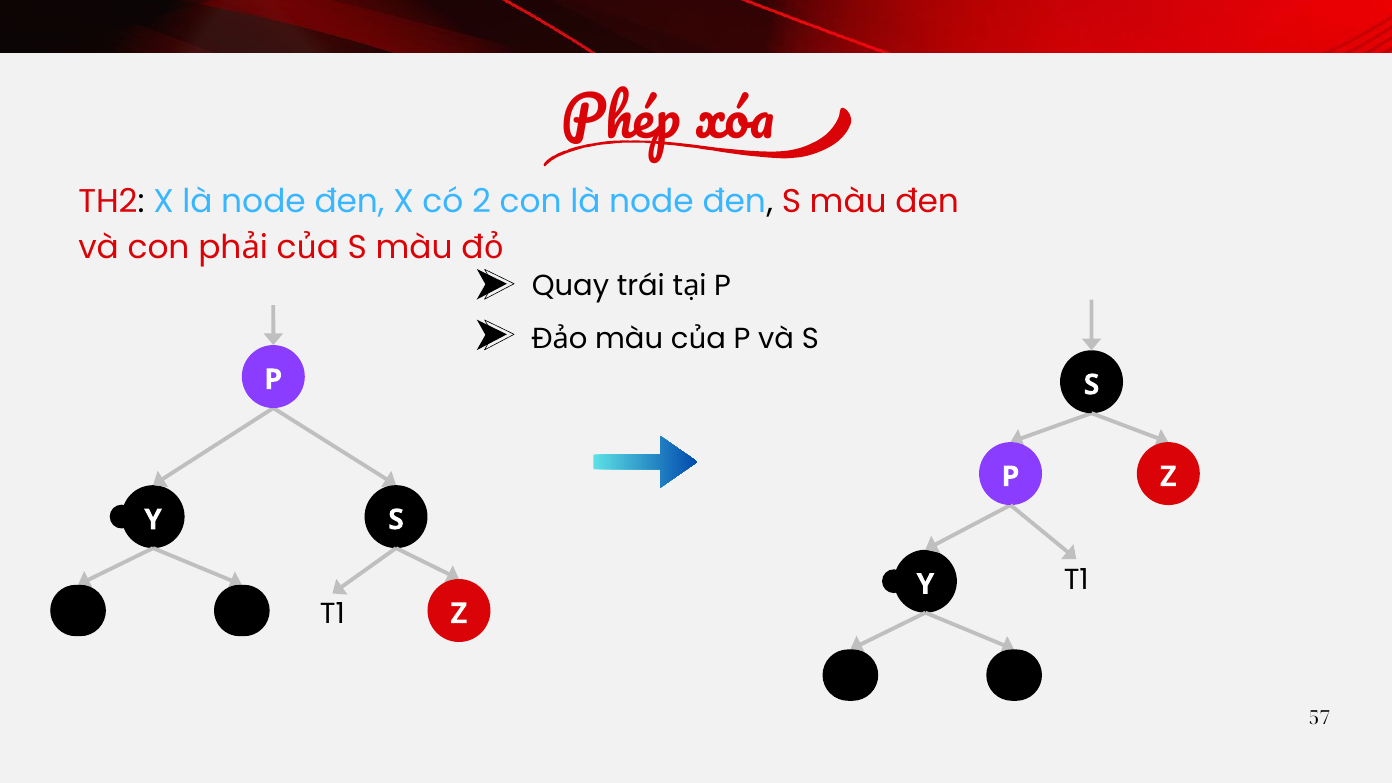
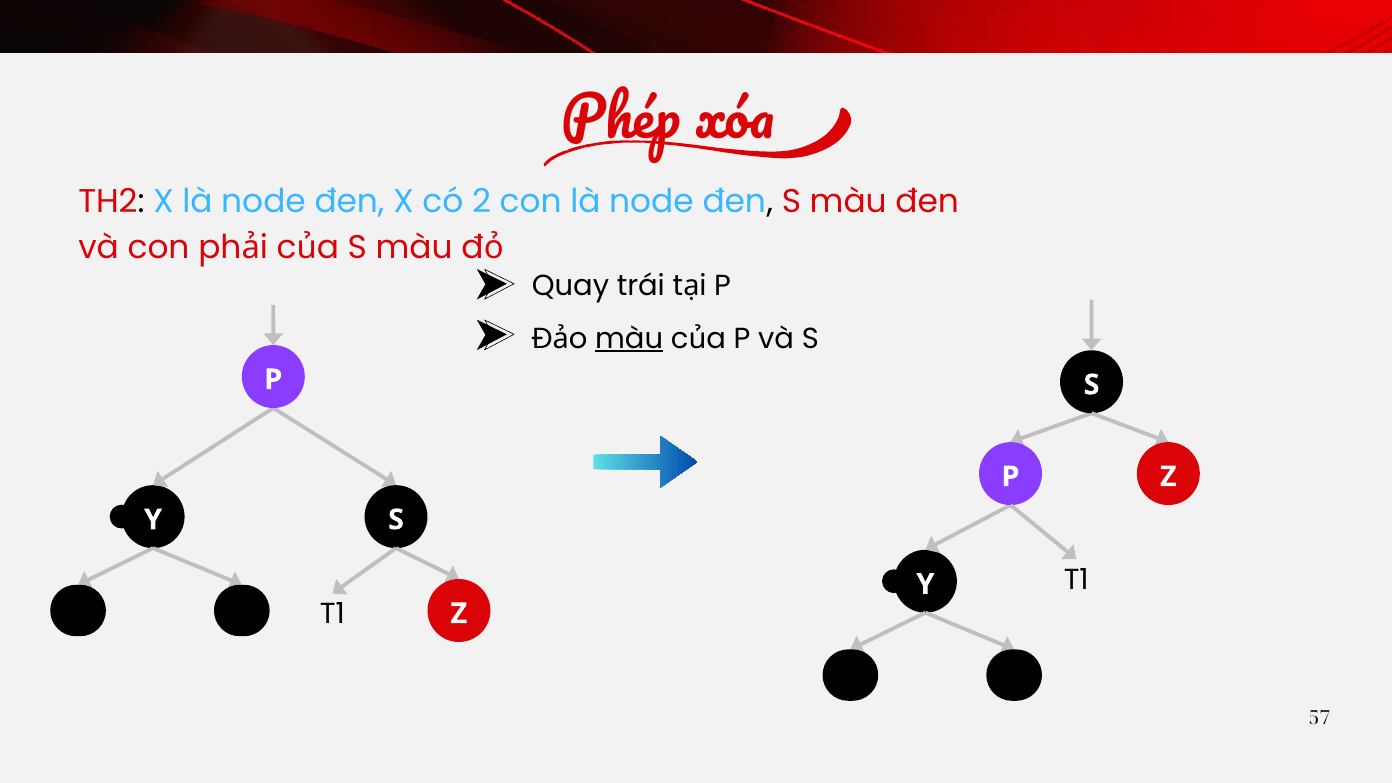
màu at (629, 339) underline: none -> present
